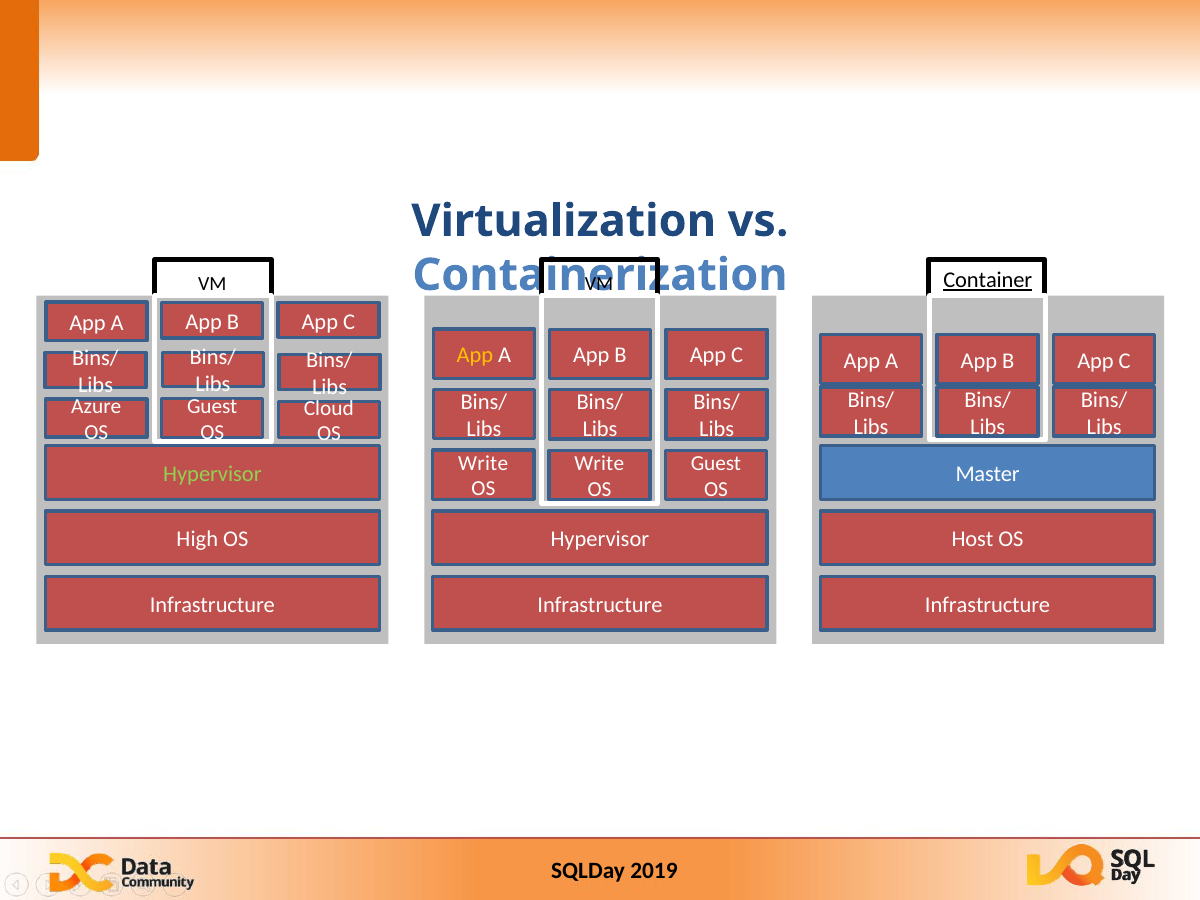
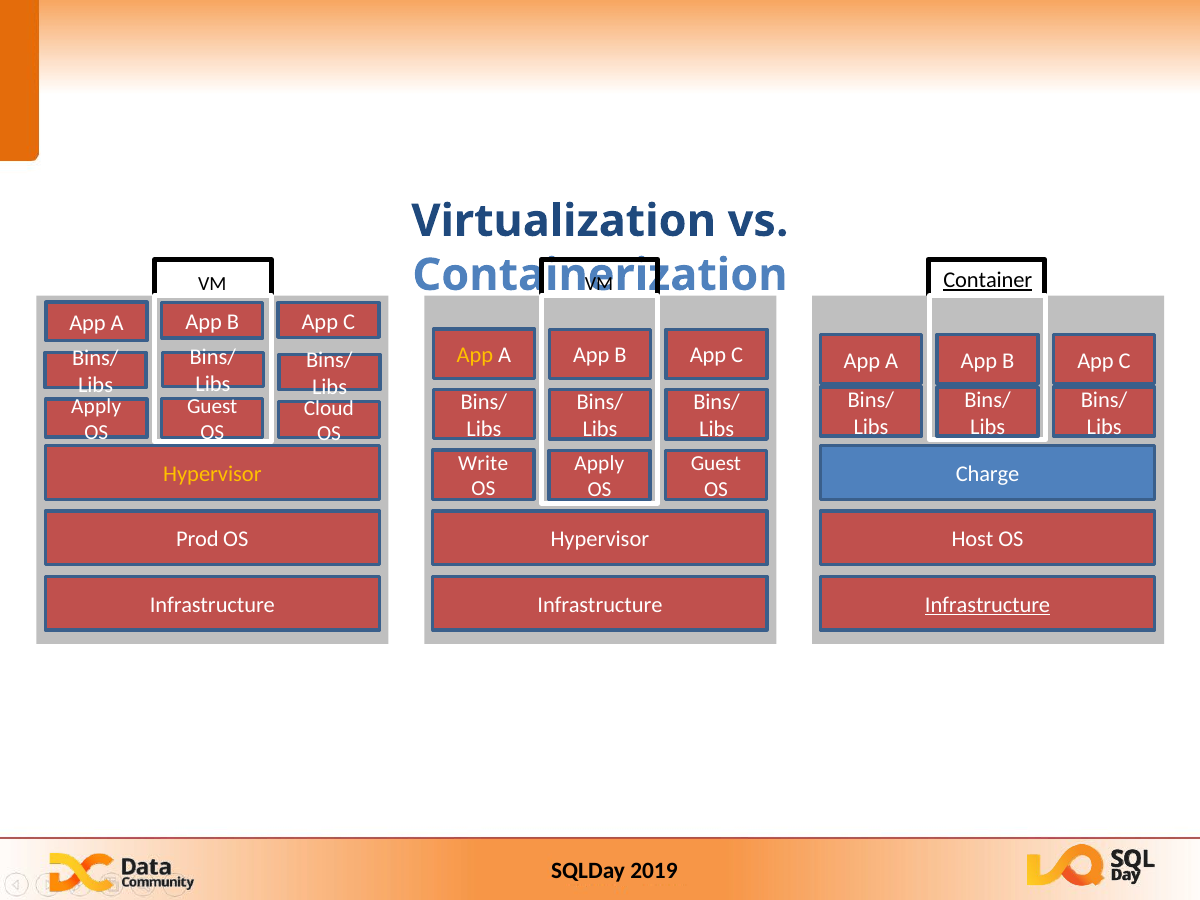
Azure at (96, 407): Azure -> Apply
Write at (599, 464): Write -> Apply
Hypervisor at (212, 474) colour: light green -> yellow
Master: Master -> Charge
High: High -> Prod
Infrastructure at (988, 605) underline: none -> present
